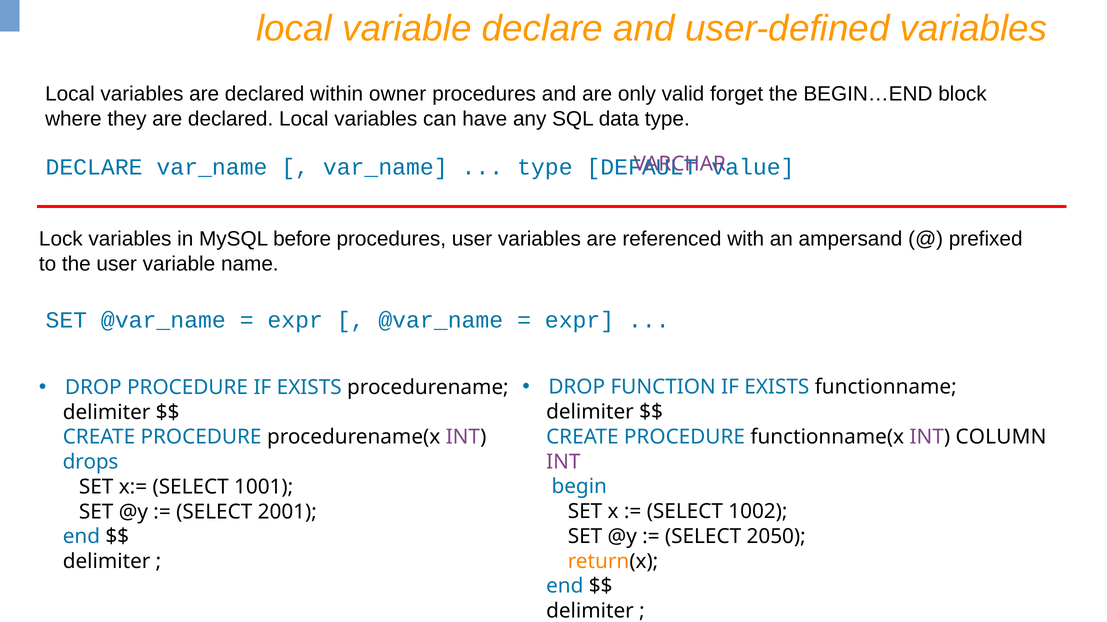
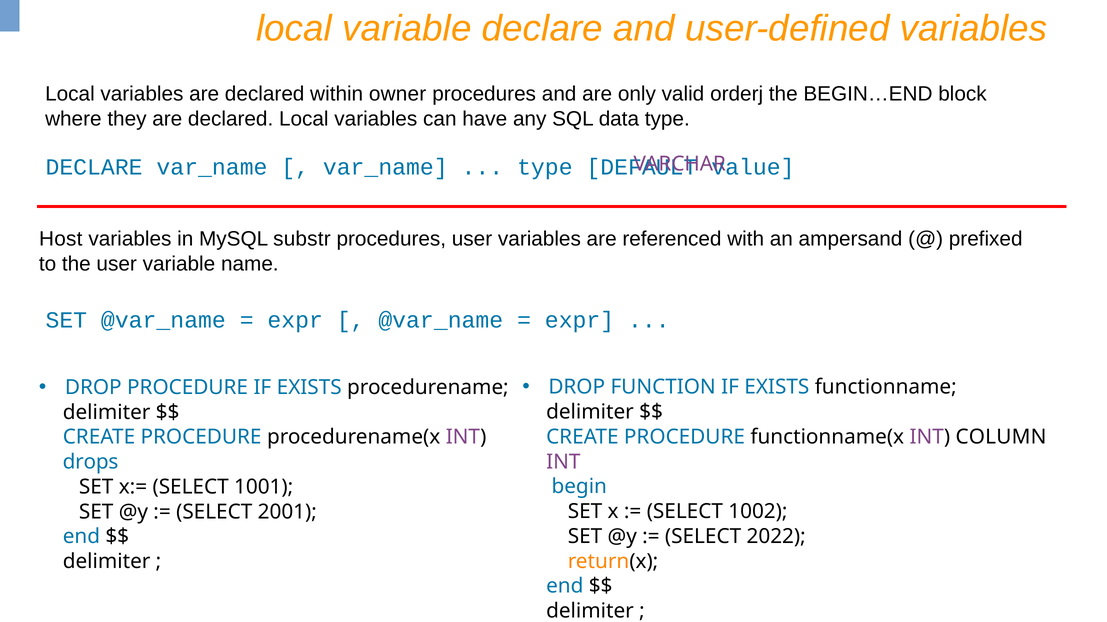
forget: forget -> orderj
Lock: Lock -> Host
before: before -> substr
2050: 2050 -> 2022
